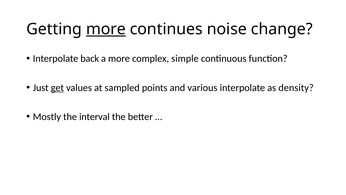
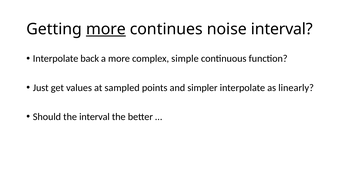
noise change: change -> interval
get underline: present -> none
various: various -> simpler
density: density -> linearly
Mostly: Mostly -> Should
